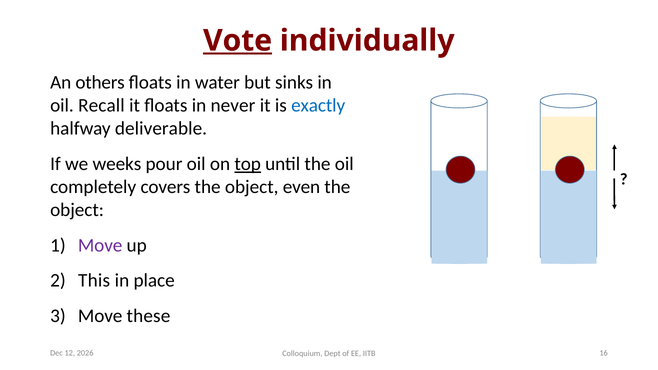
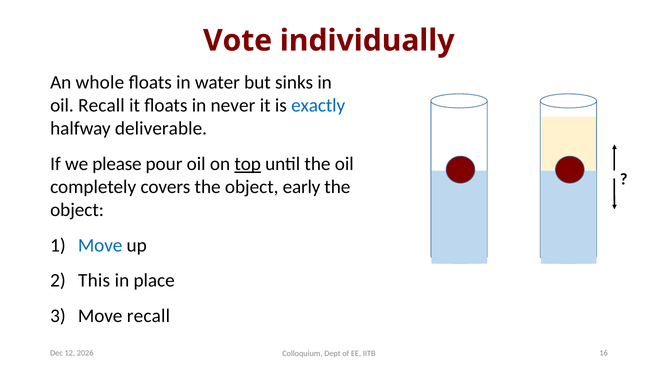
Vote underline: present -> none
others: others -> whole
weeks: weeks -> please
even: even -> early
Move at (100, 245) colour: purple -> blue
Move these: these -> recall
